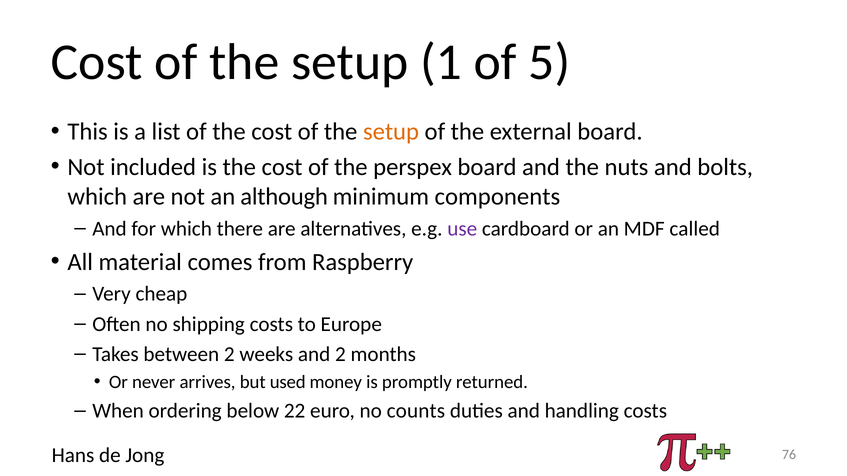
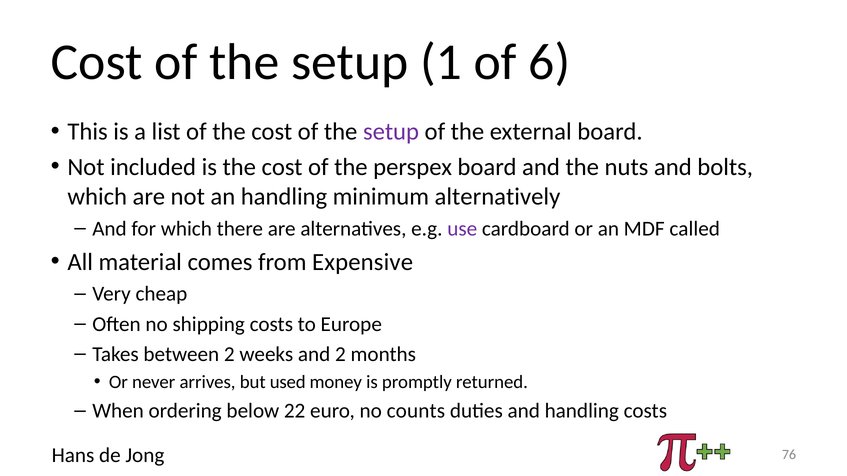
5: 5 -> 6
setup at (391, 132) colour: orange -> purple
an although: although -> handling
components: components -> alternatively
Raspberry: Raspberry -> Expensive
